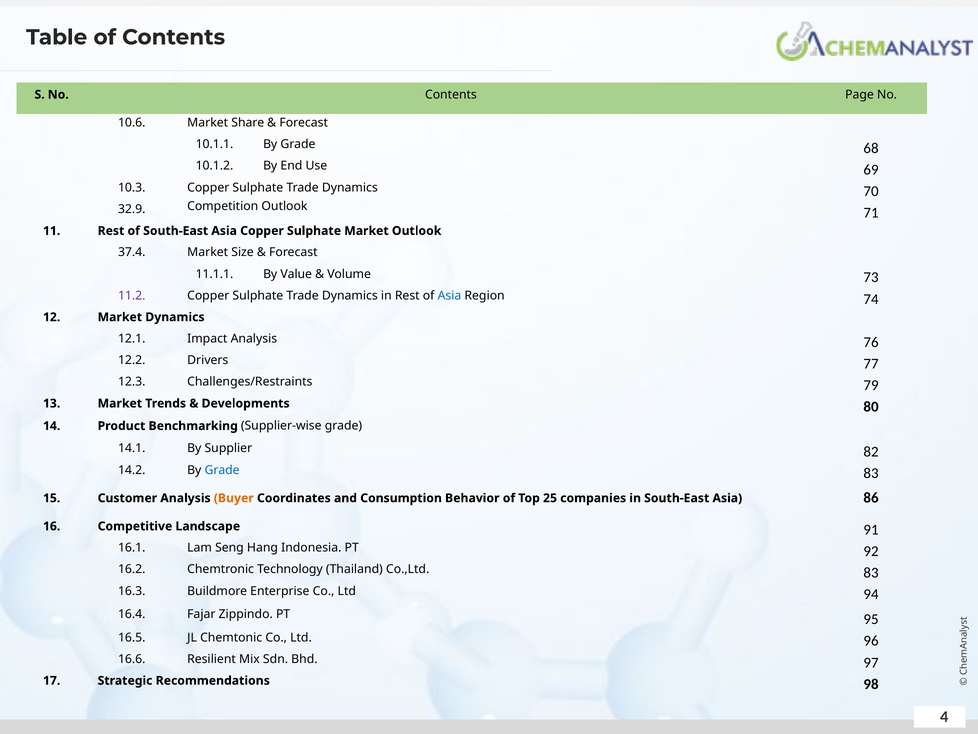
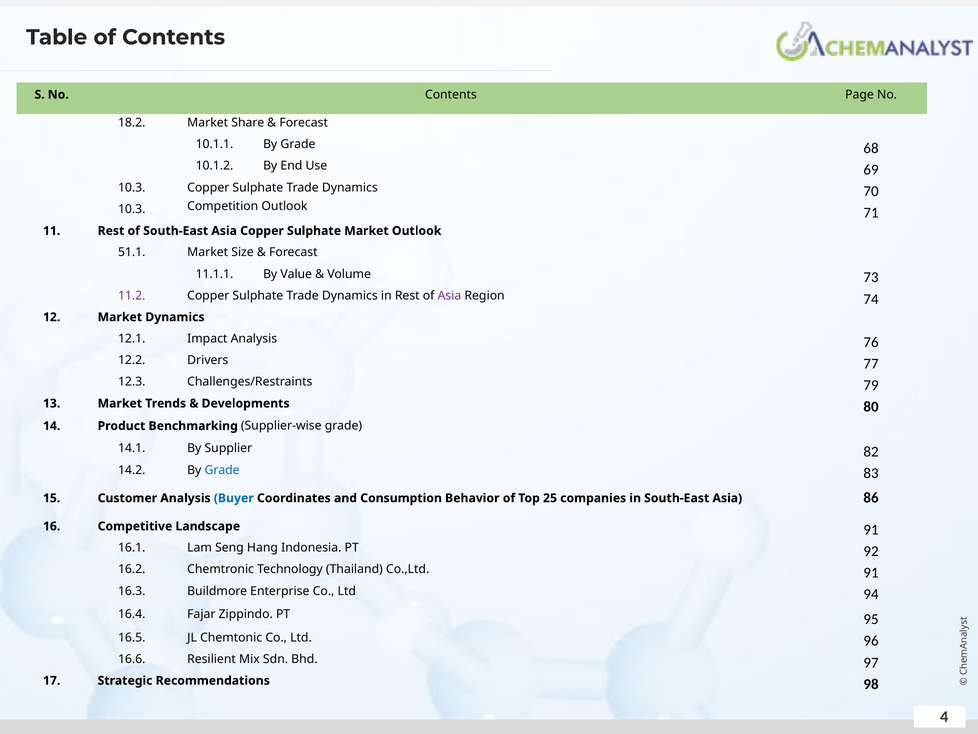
10.6: 10.6 -> 18.2
32.9 at (132, 209): 32.9 -> 10.3
37.4: 37.4 -> 51.1
Asia at (450, 295) colour: blue -> purple
Buyer colour: orange -> blue
Co.,Ltd 83: 83 -> 91
